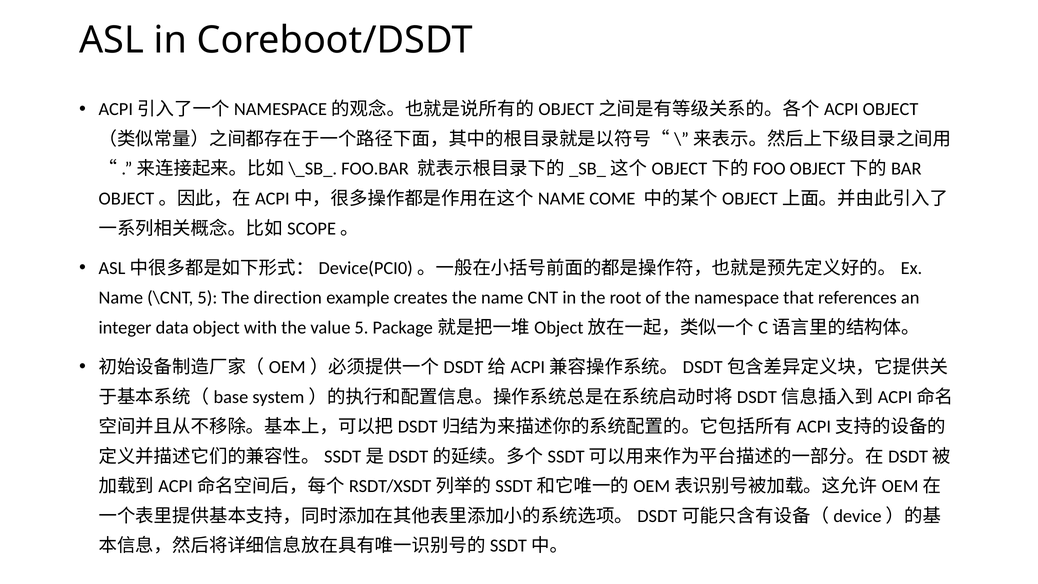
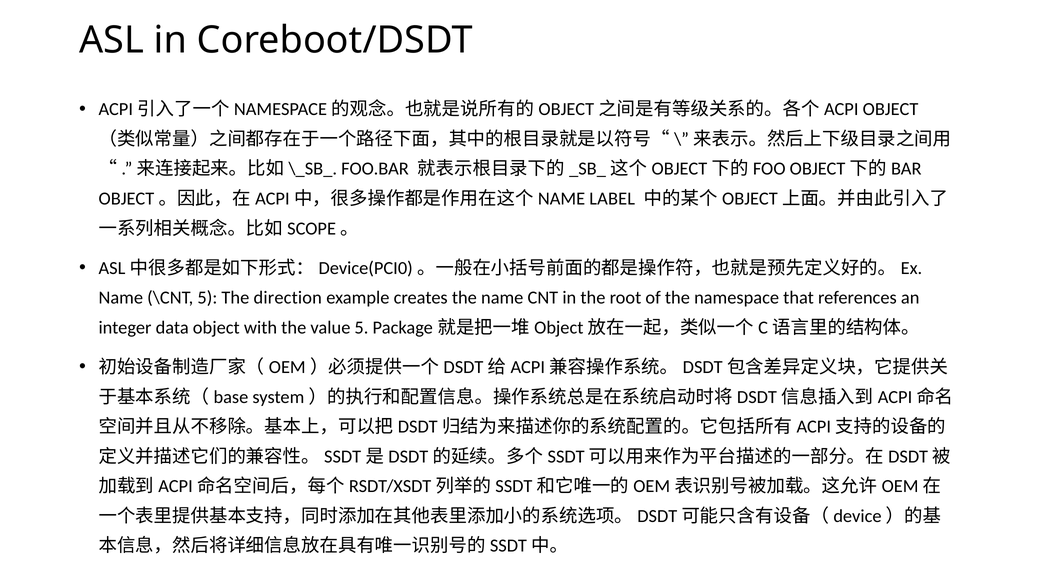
COME: COME -> LABEL
